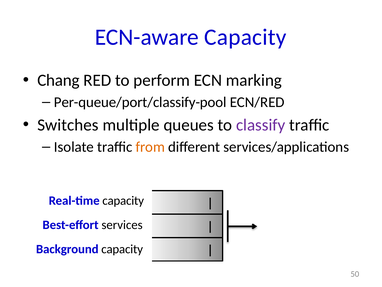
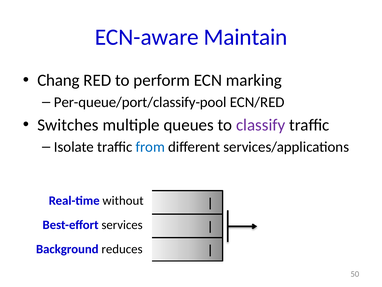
ECN-aware Capacity: Capacity -> Maintain
from colour: orange -> blue
Real-time capacity: capacity -> without
Background capacity: capacity -> reduces
